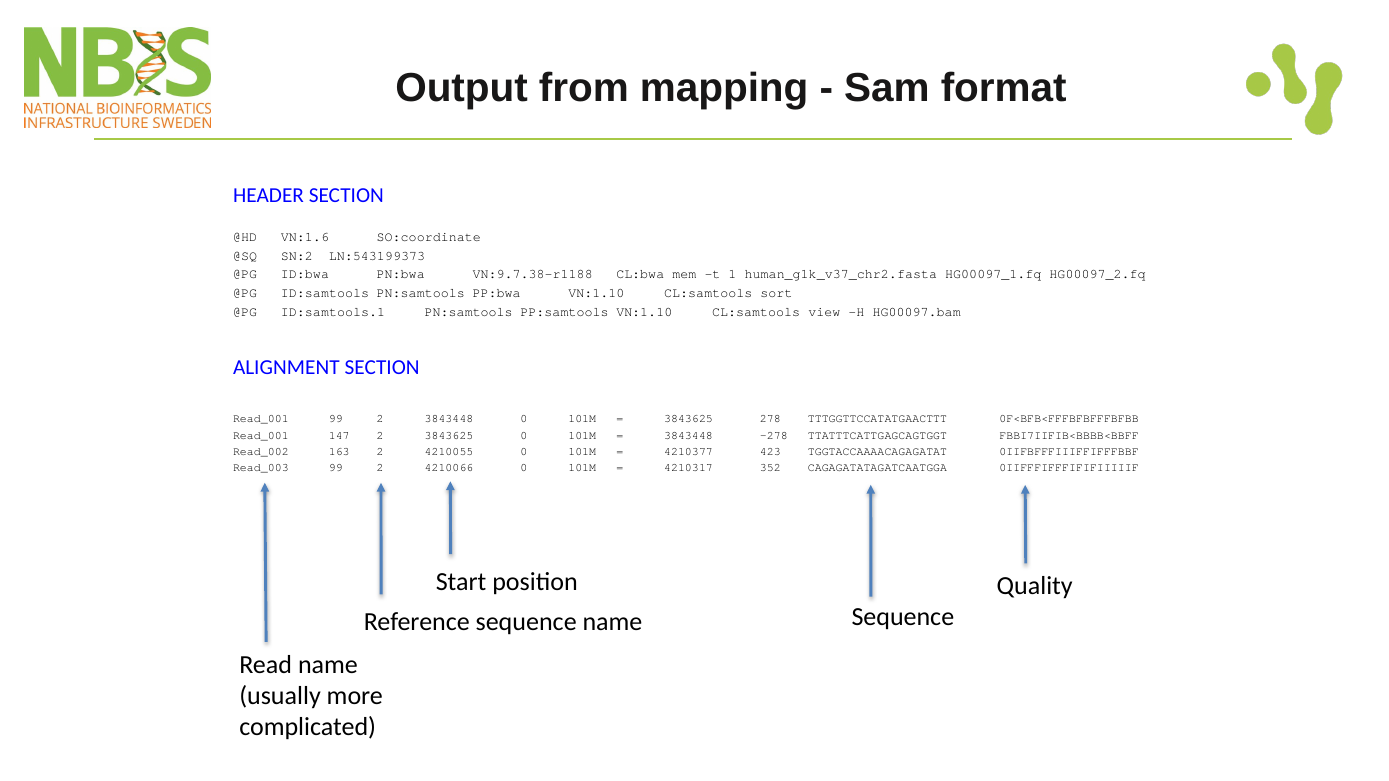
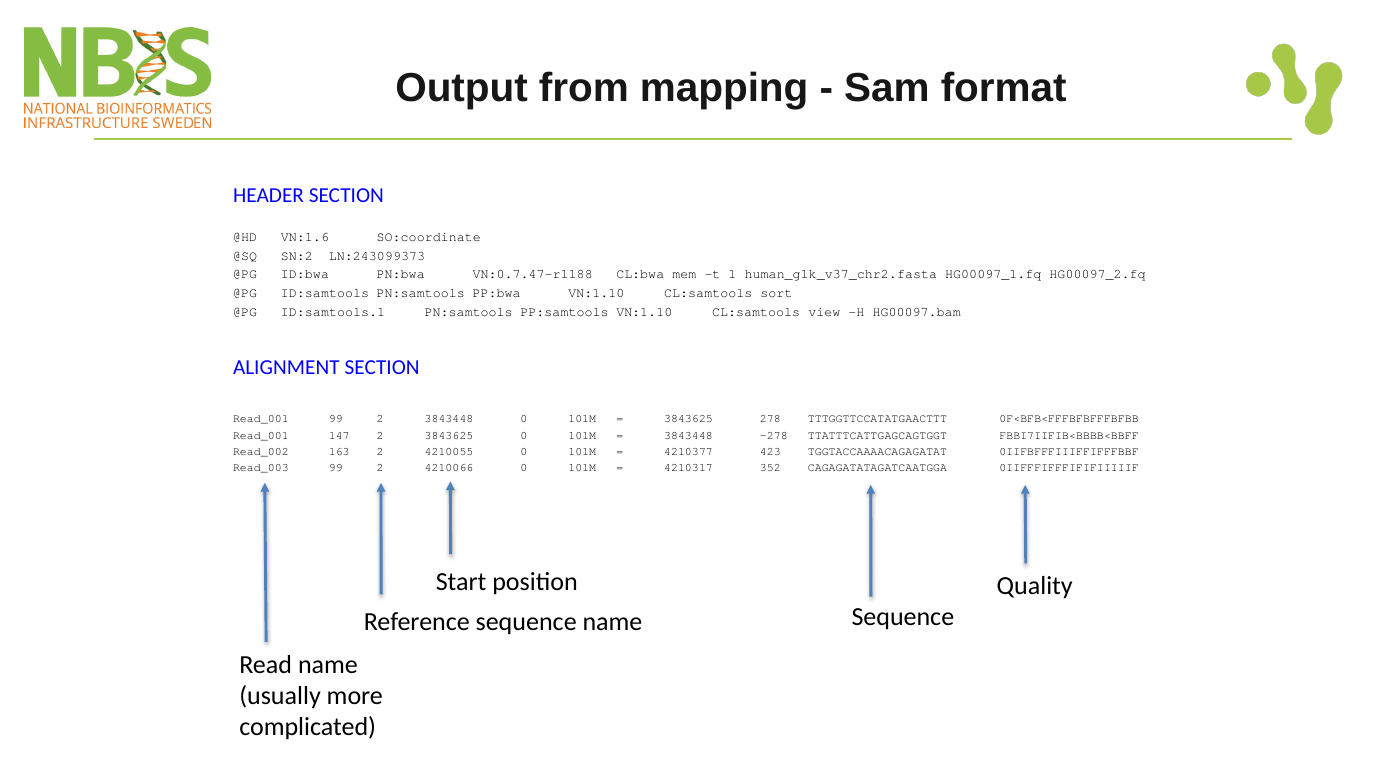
LN:543199373: LN:543199373 -> LN:243099373
VN:9.7.38-r1188: VN:9.7.38-r1188 -> VN:0.7.47-r1188
